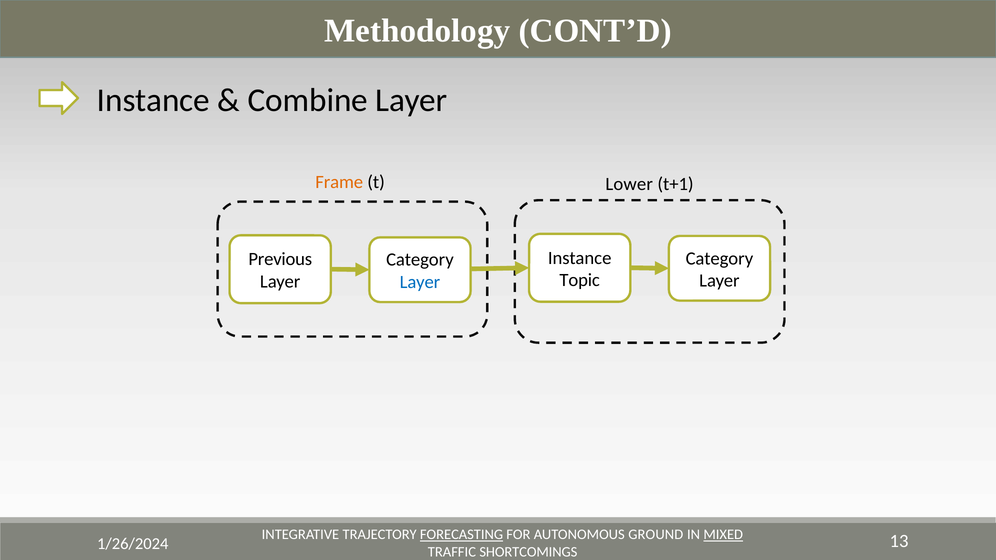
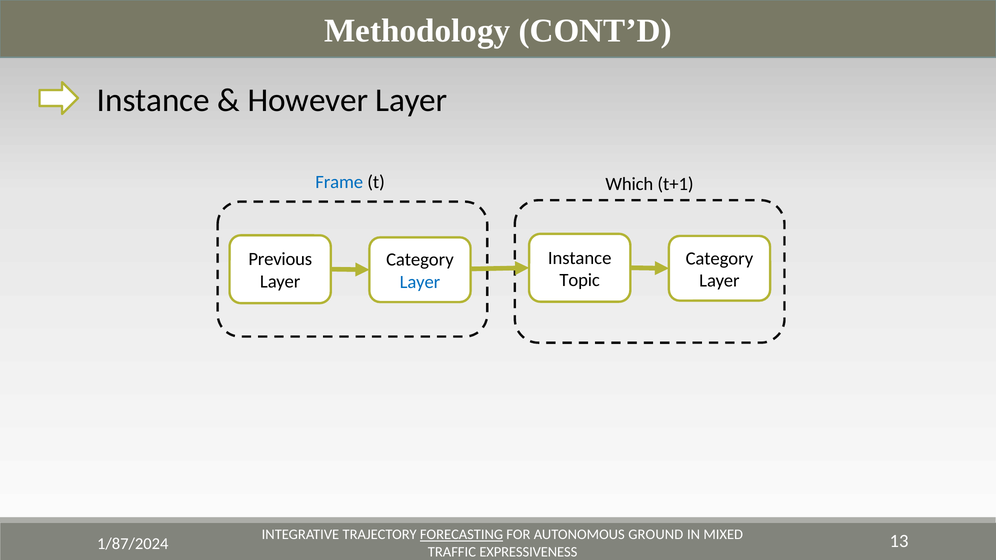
Combine: Combine -> However
Frame colour: orange -> blue
Lower: Lower -> Which
MIXED underline: present -> none
1/26/2024: 1/26/2024 -> 1/87/2024
SHORTCOMINGS: SHORTCOMINGS -> EXPRESSIVENESS
